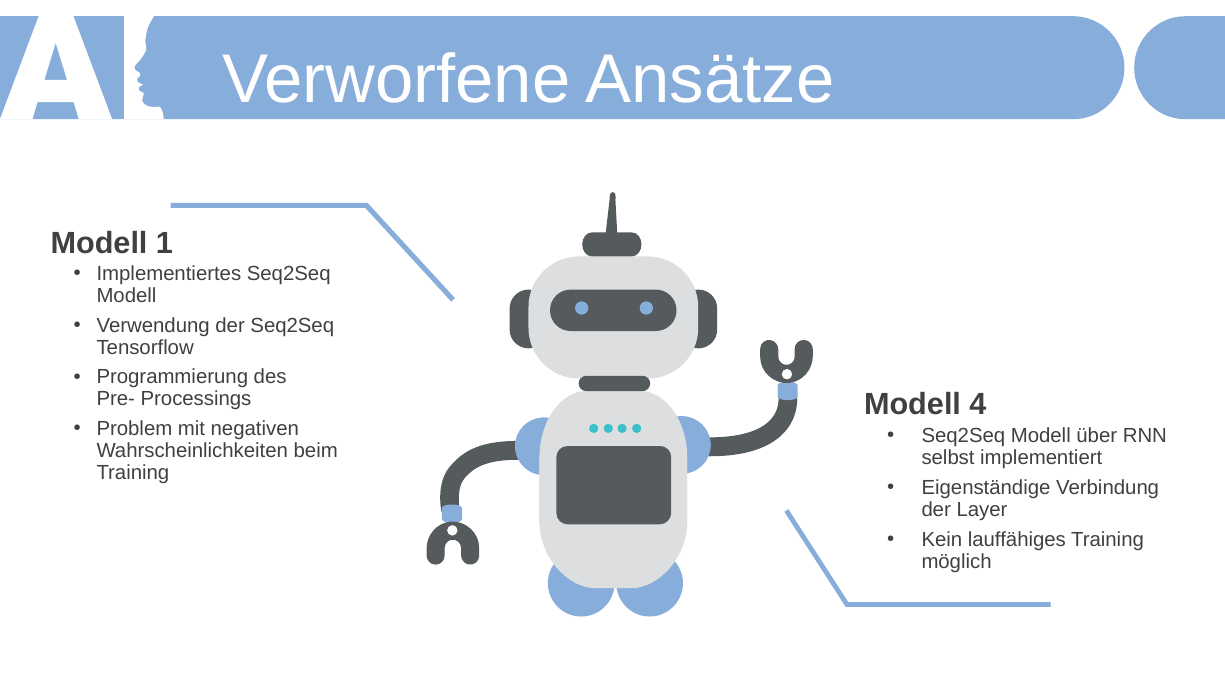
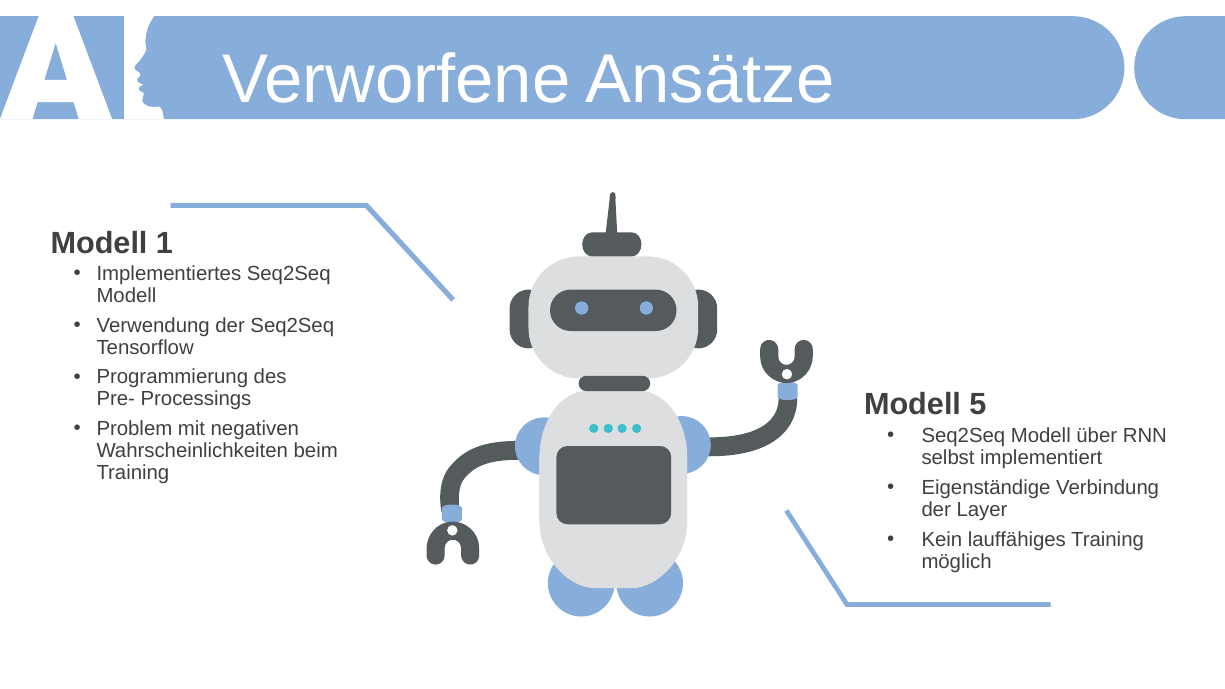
4: 4 -> 5
